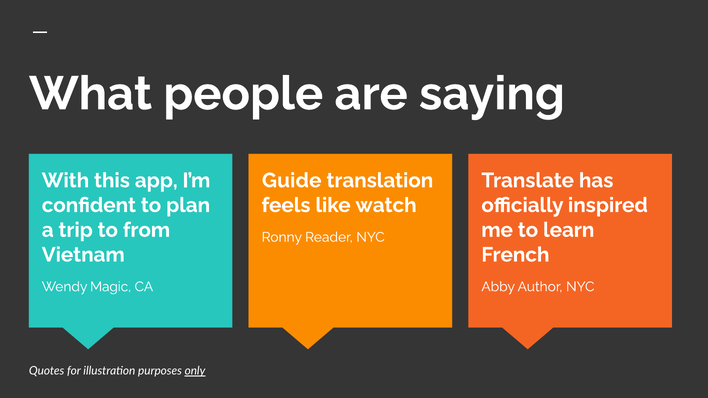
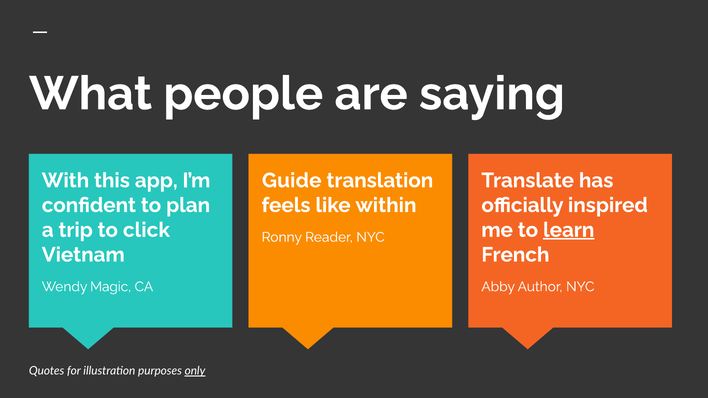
watch: watch -> within
from: from -> click
learn underline: none -> present
